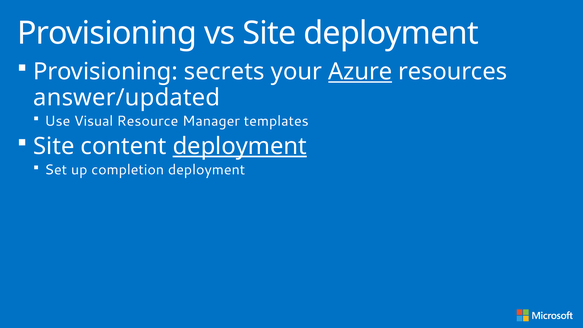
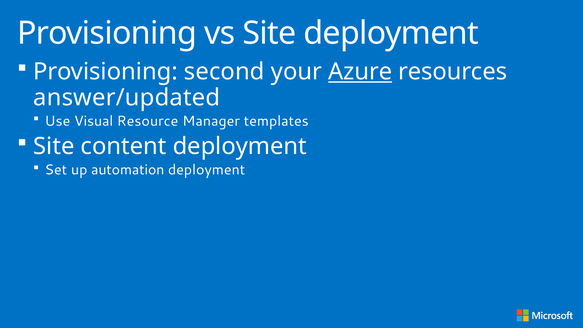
secrets: secrets -> second
deployment at (240, 146) underline: present -> none
completion: completion -> automation
